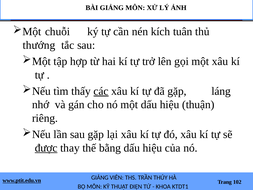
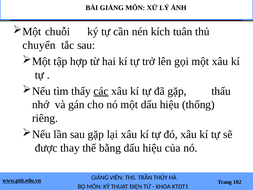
thướng: thướng -> chuyển
láng: láng -> thấu
thuận: thuận -> thống
được underline: present -> none
